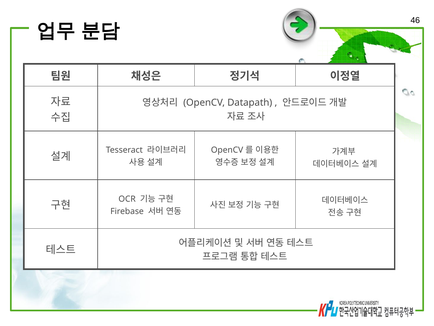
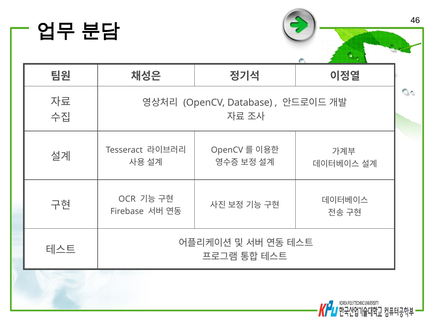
Datapath: Datapath -> Database
